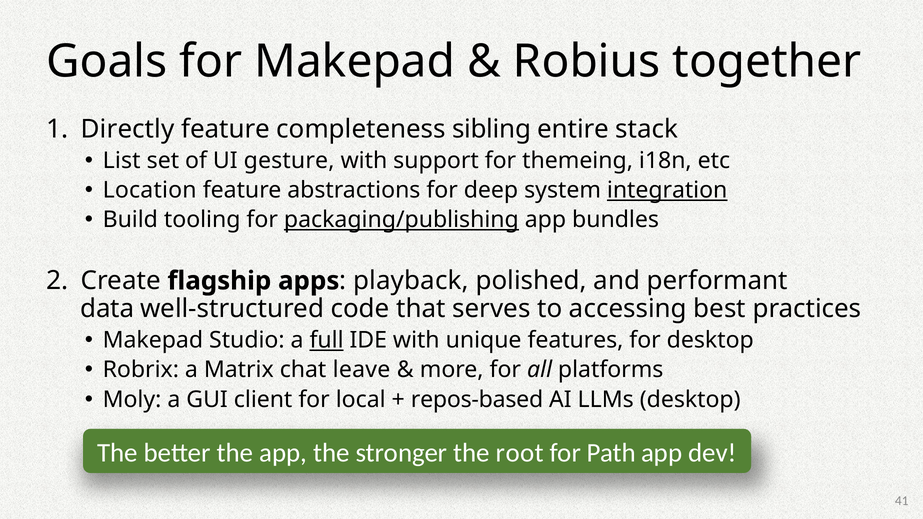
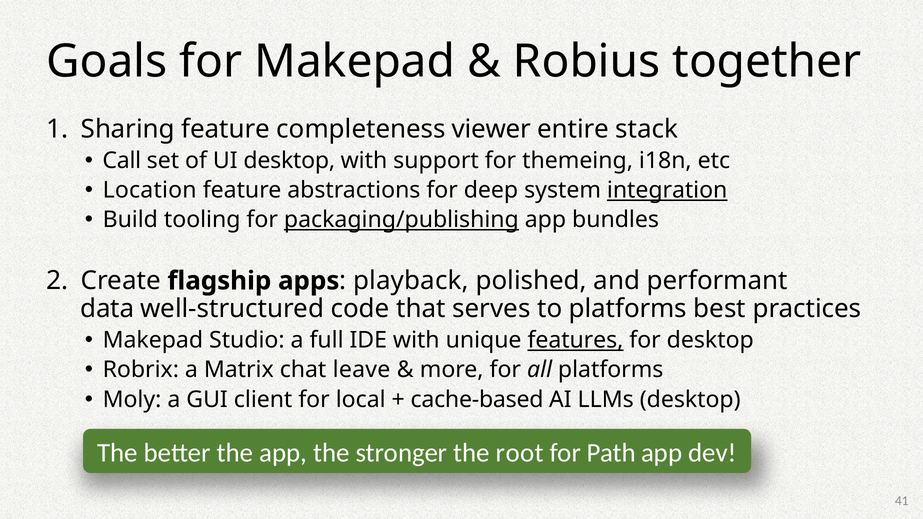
Directly: Directly -> Sharing
sibling: sibling -> viewer
List: List -> Call
UI gesture: gesture -> desktop
to accessing: accessing -> platforms
full underline: present -> none
features underline: none -> present
repos-based: repos-based -> cache-based
